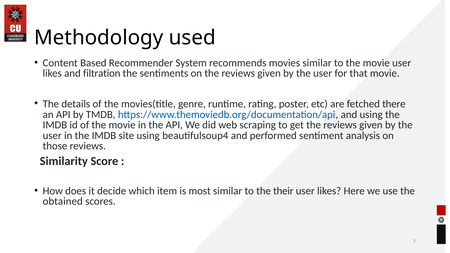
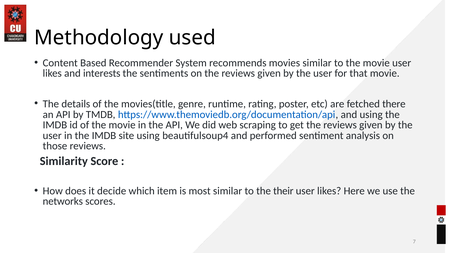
filtration: filtration -> interests
obtained: obtained -> networks
